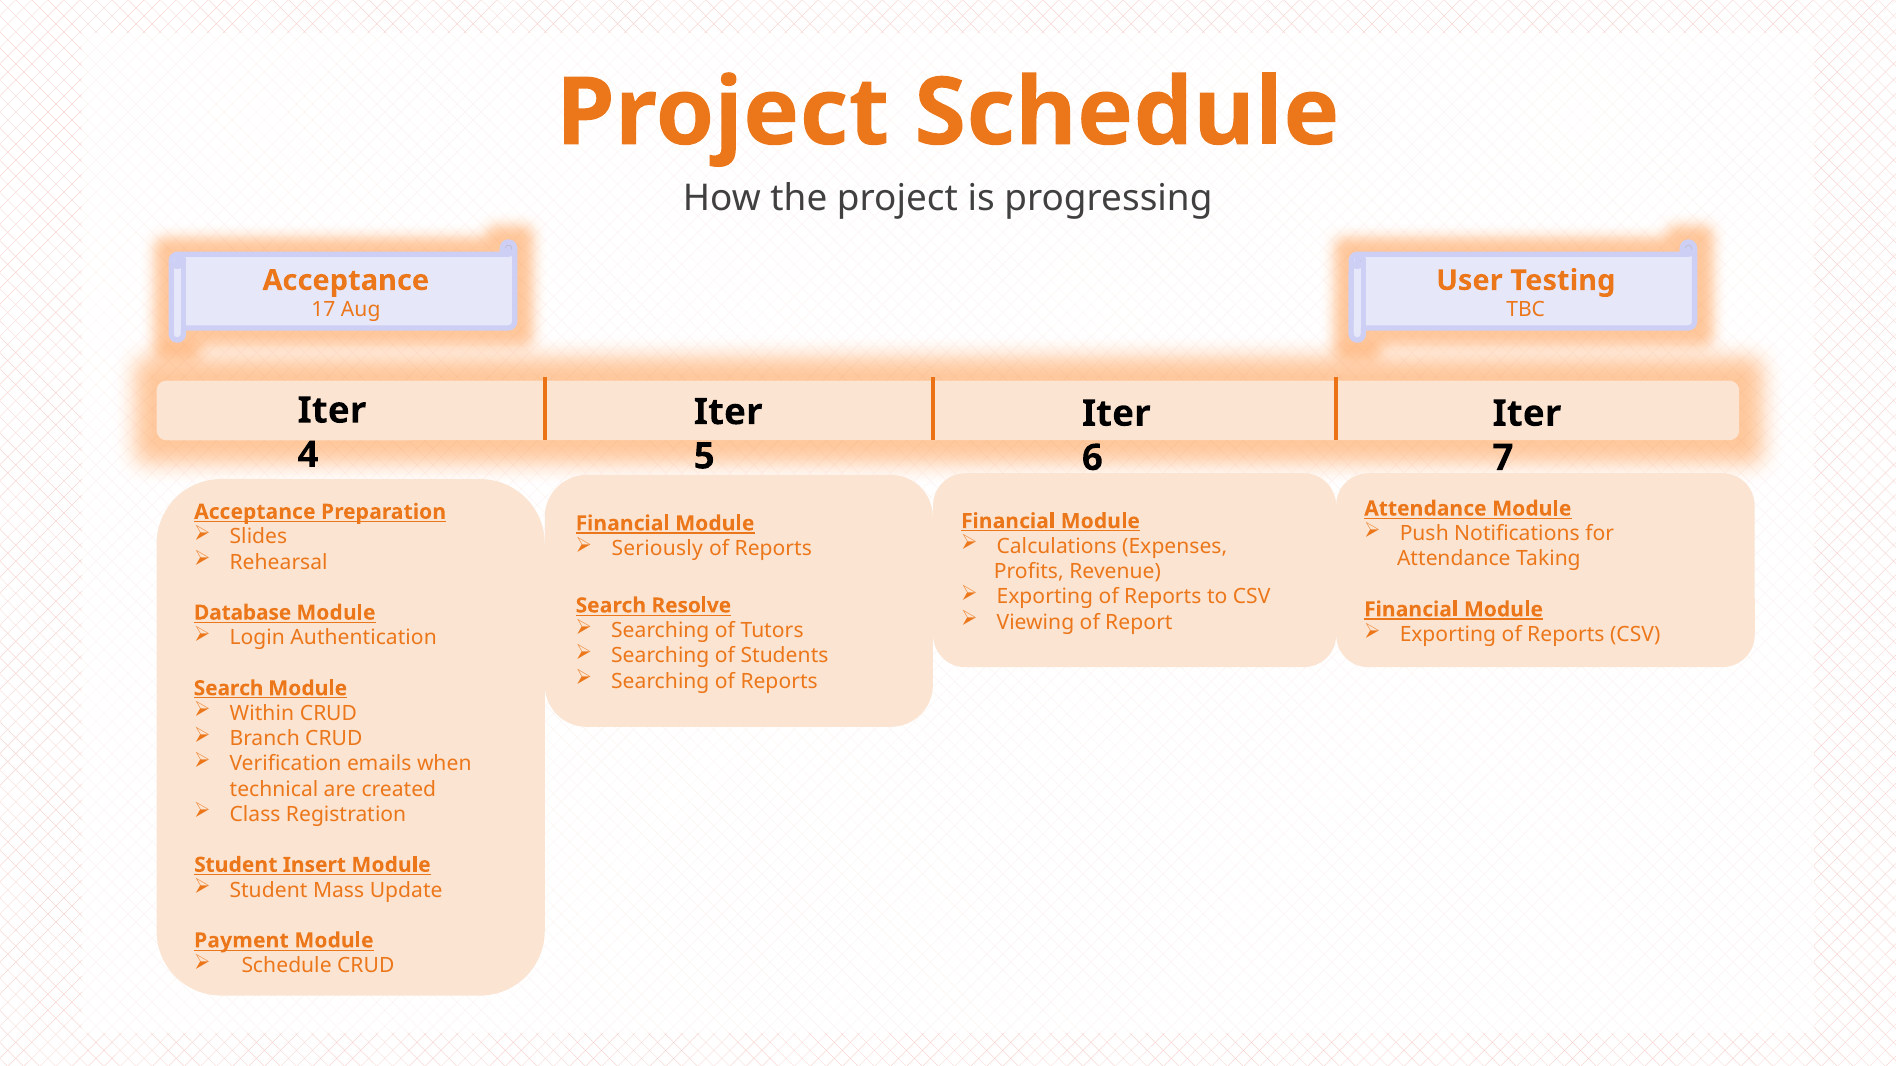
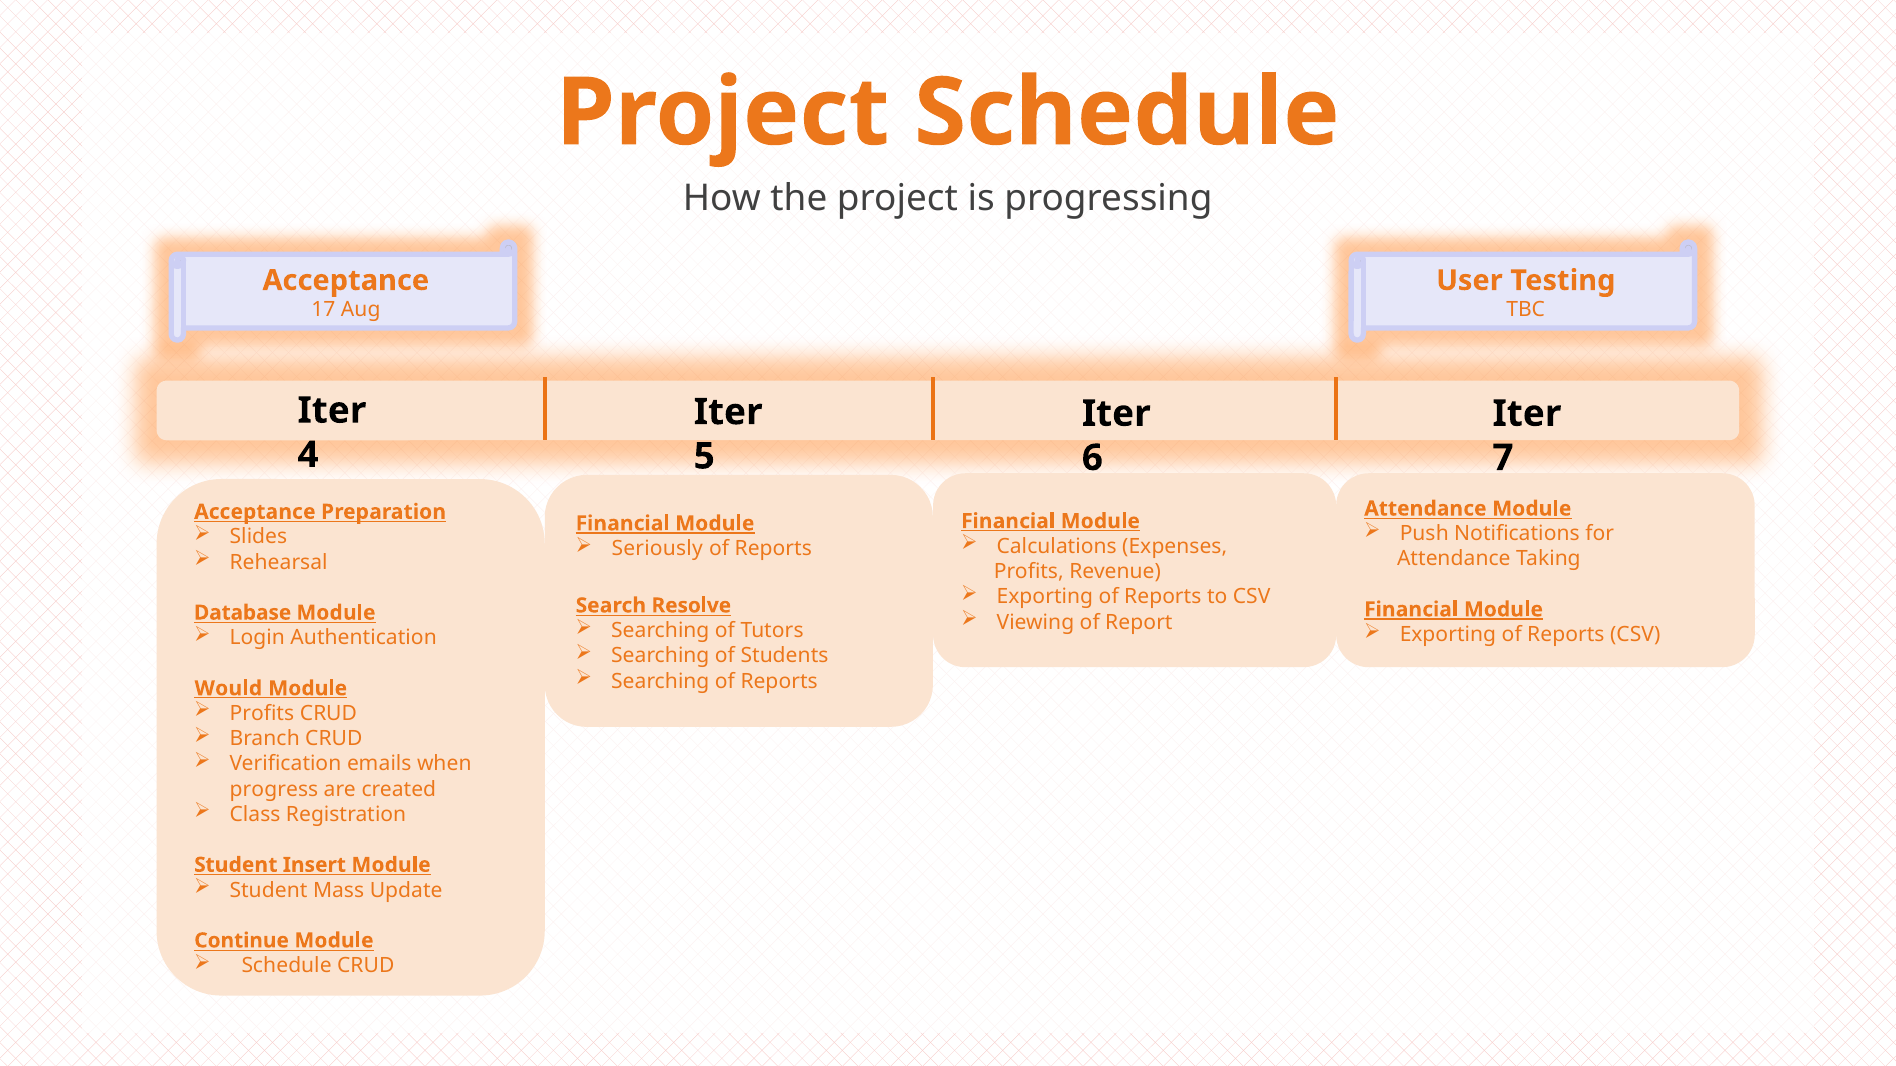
Search at (229, 689): Search -> Would
Within at (262, 714): Within -> Profits
technical: technical -> progress
Payment: Payment -> Continue
